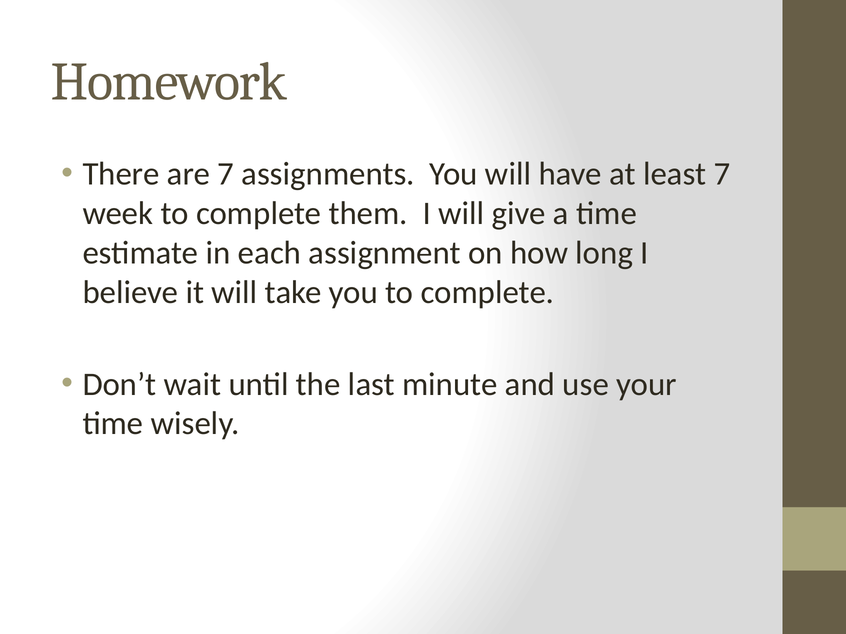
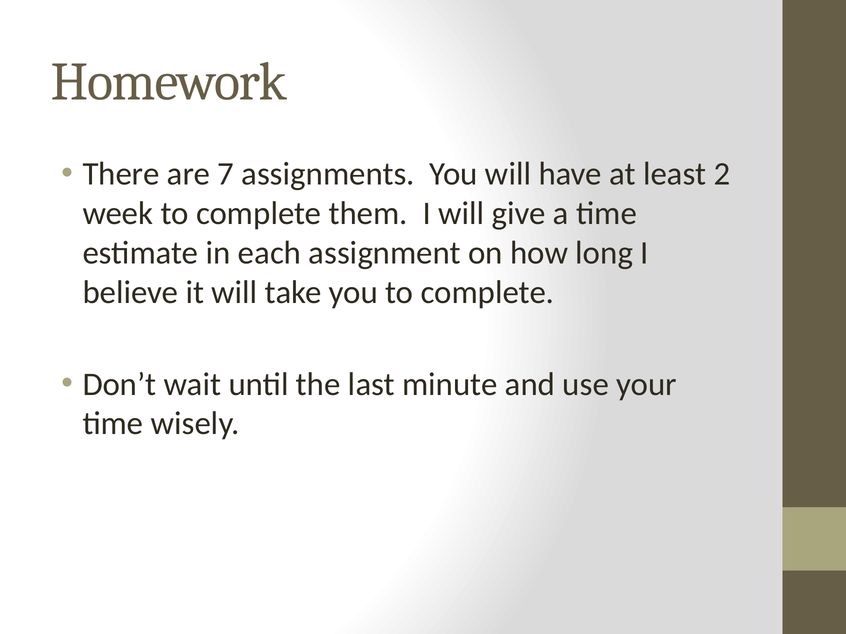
least 7: 7 -> 2
